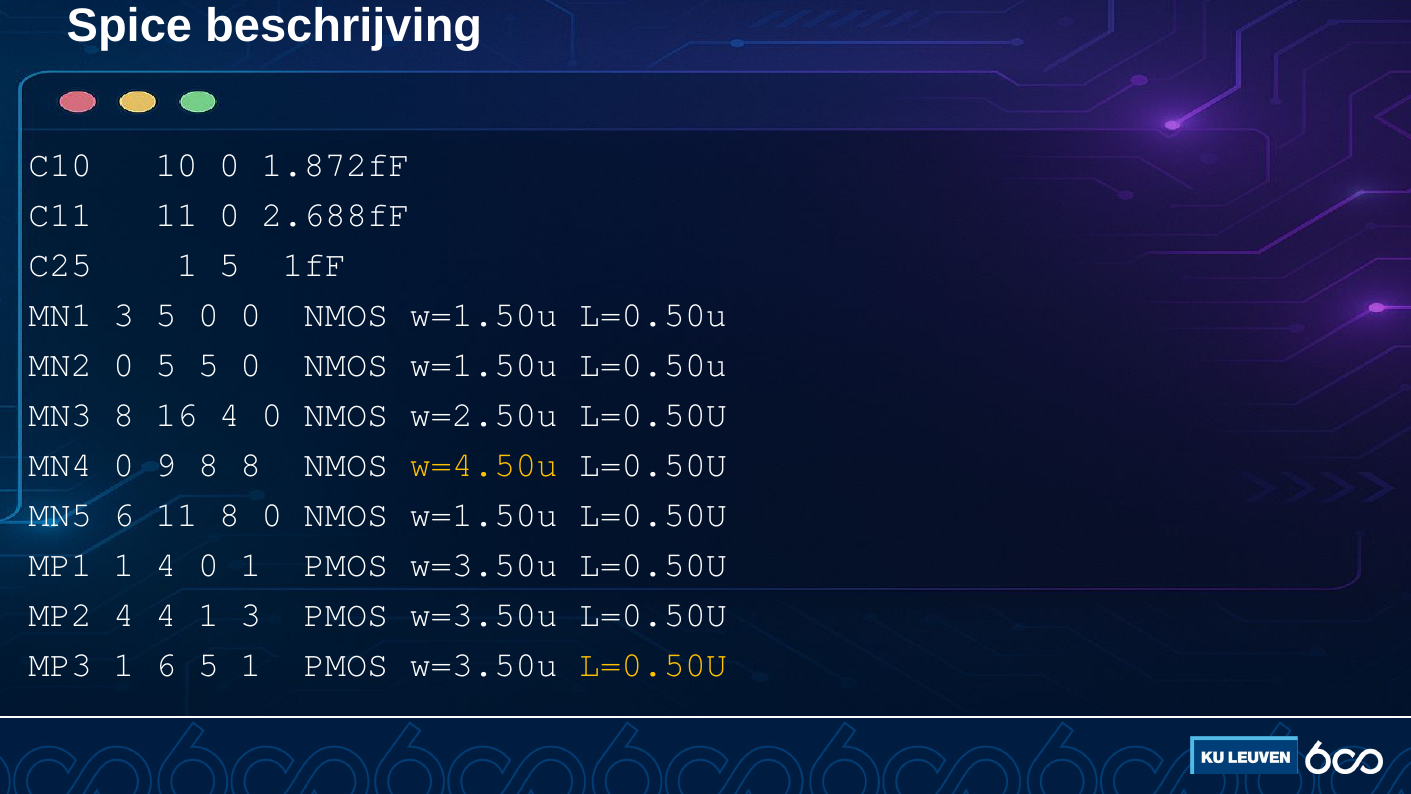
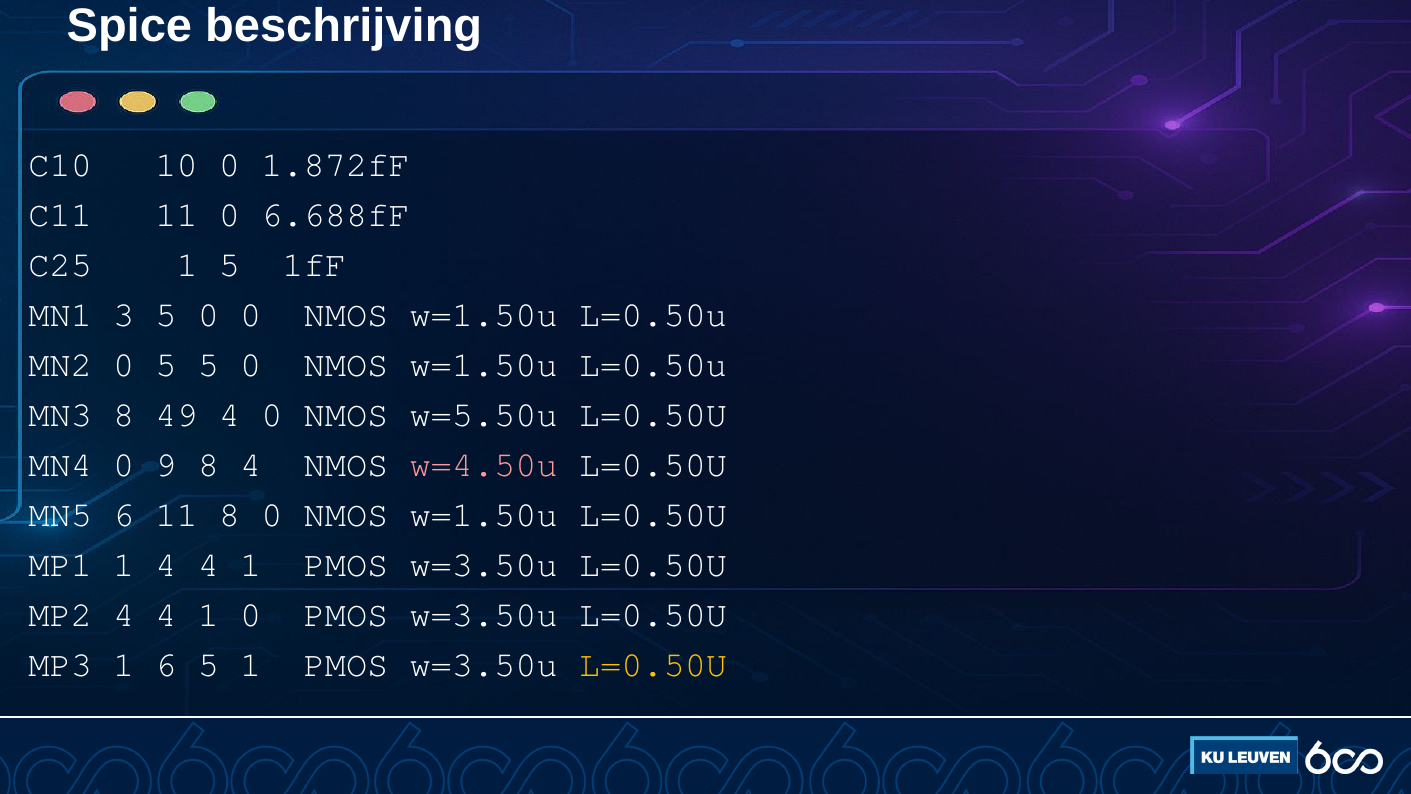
2.688fF: 2.688fF -> 6.688fF
16: 16 -> 49
w=2.50u: w=2.50u -> w=5.50u
8 8: 8 -> 4
w=4.50u colour: yellow -> pink
1 4 0: 0 -> 4
1 3: 3 -> 0
